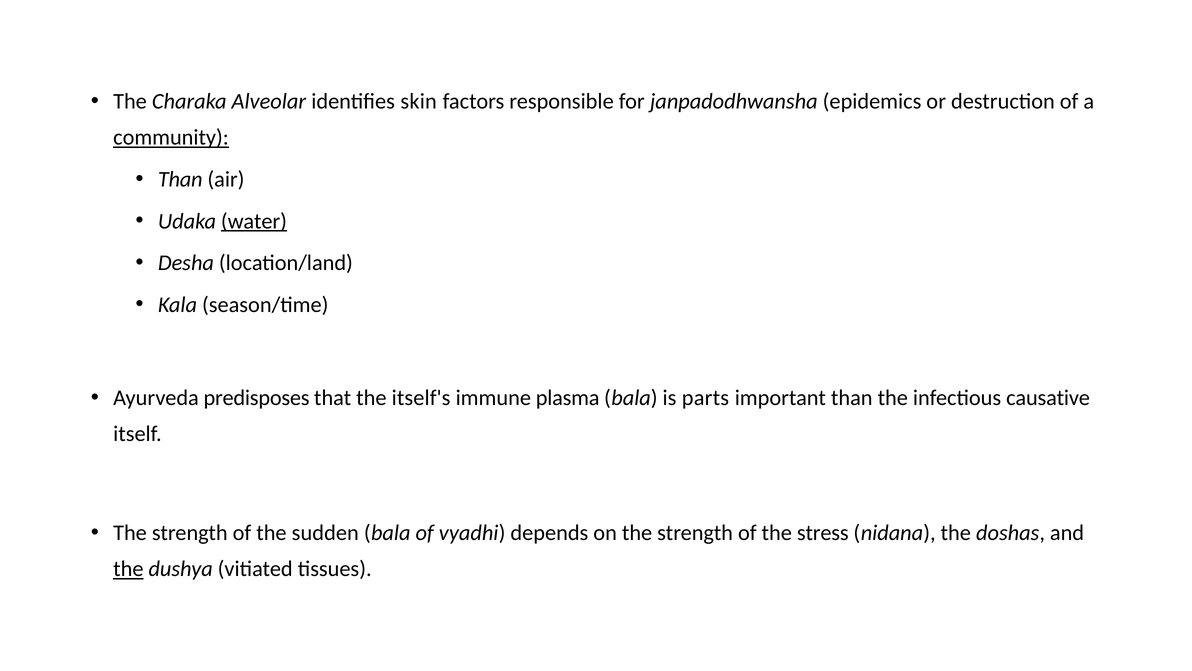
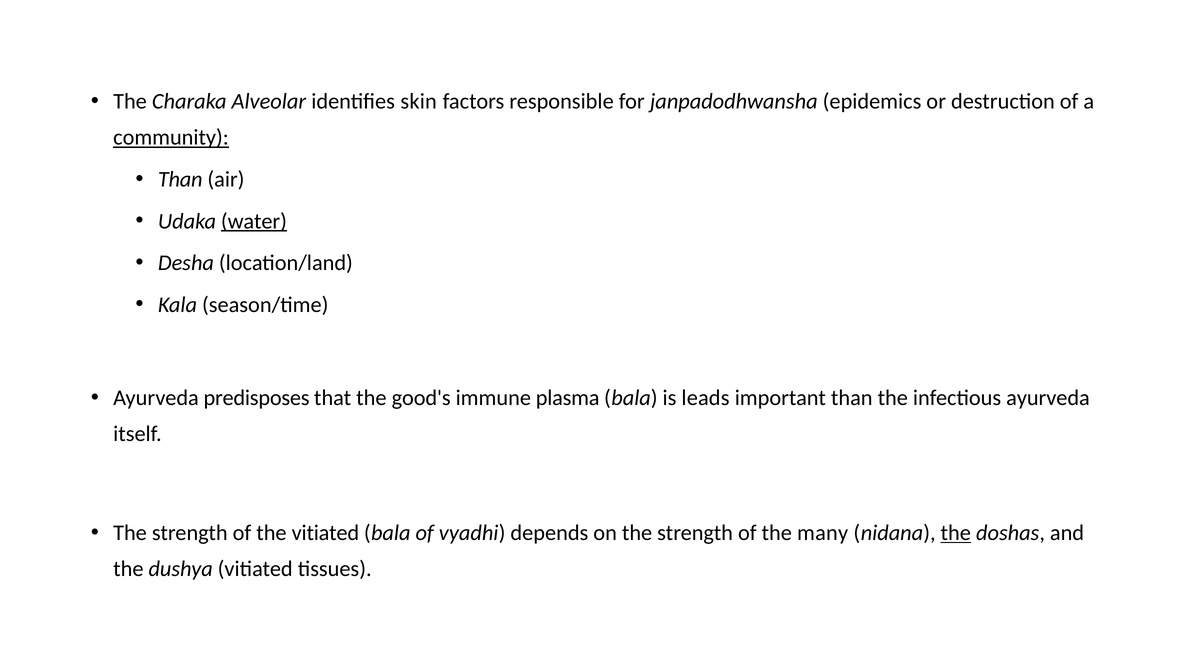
itself's: itself's -> good's
parts: parts -> leads
infectious causative: causative -> ayurveda
the sudden: sudden -> vitiated
stress: stress -> many
the at (956, 533) underline: none -> present
the at (128, 569) underline: present -> none
